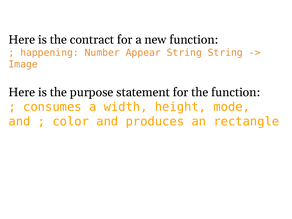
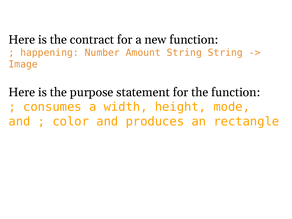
Appear: Appear -> Amount
